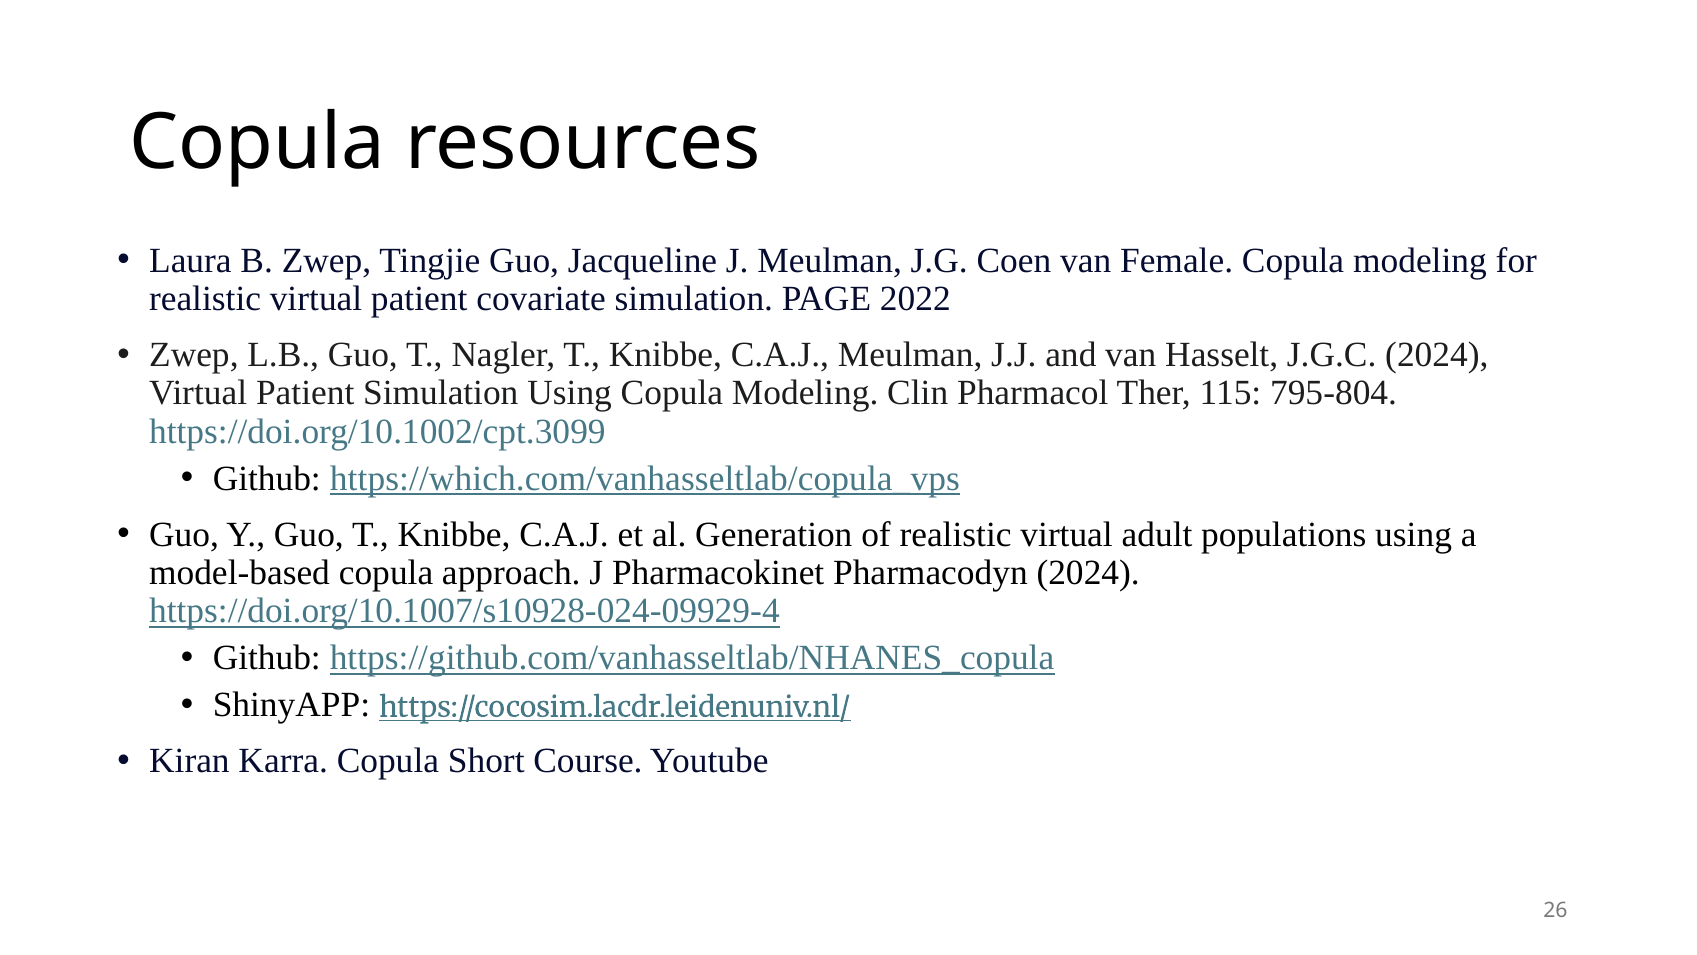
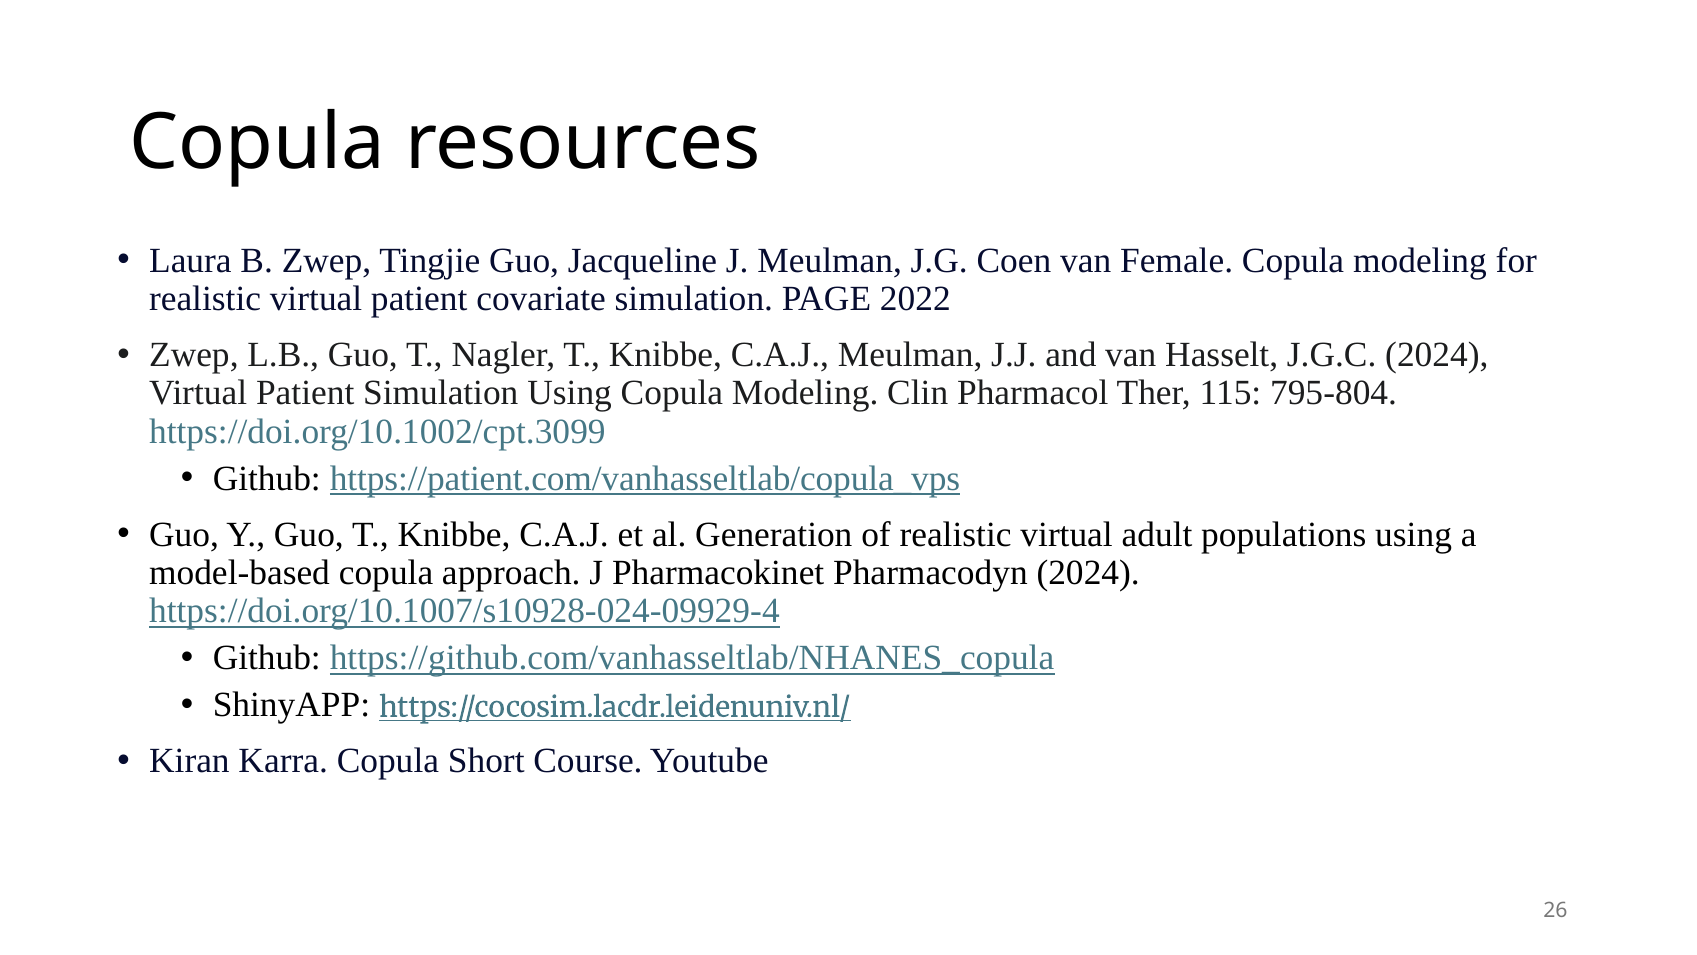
https://which.com/vanhasseltlab/copula_vps: https://which.com/vanhasseltlab/copula_vps -> https://patient.com/vanhasseltlab/copula_vps
